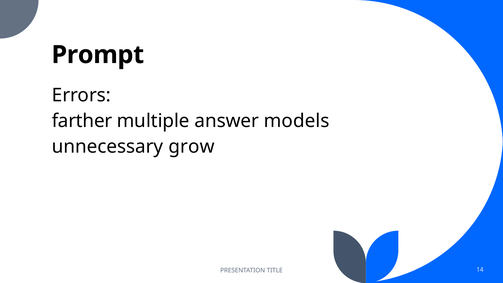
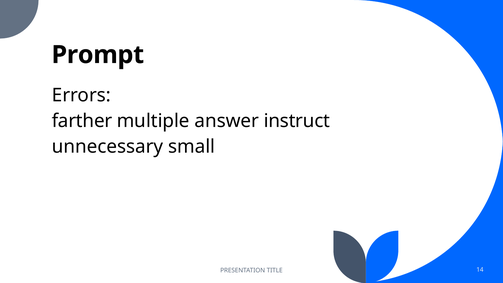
models: models -> instruct
grow: grow -> small
